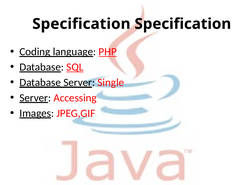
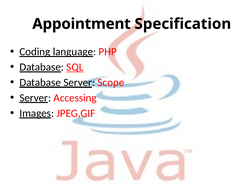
Specification at (81, 24): Specification -> Appointment
PHP underline: present -> none
Single: Single -> Scope
